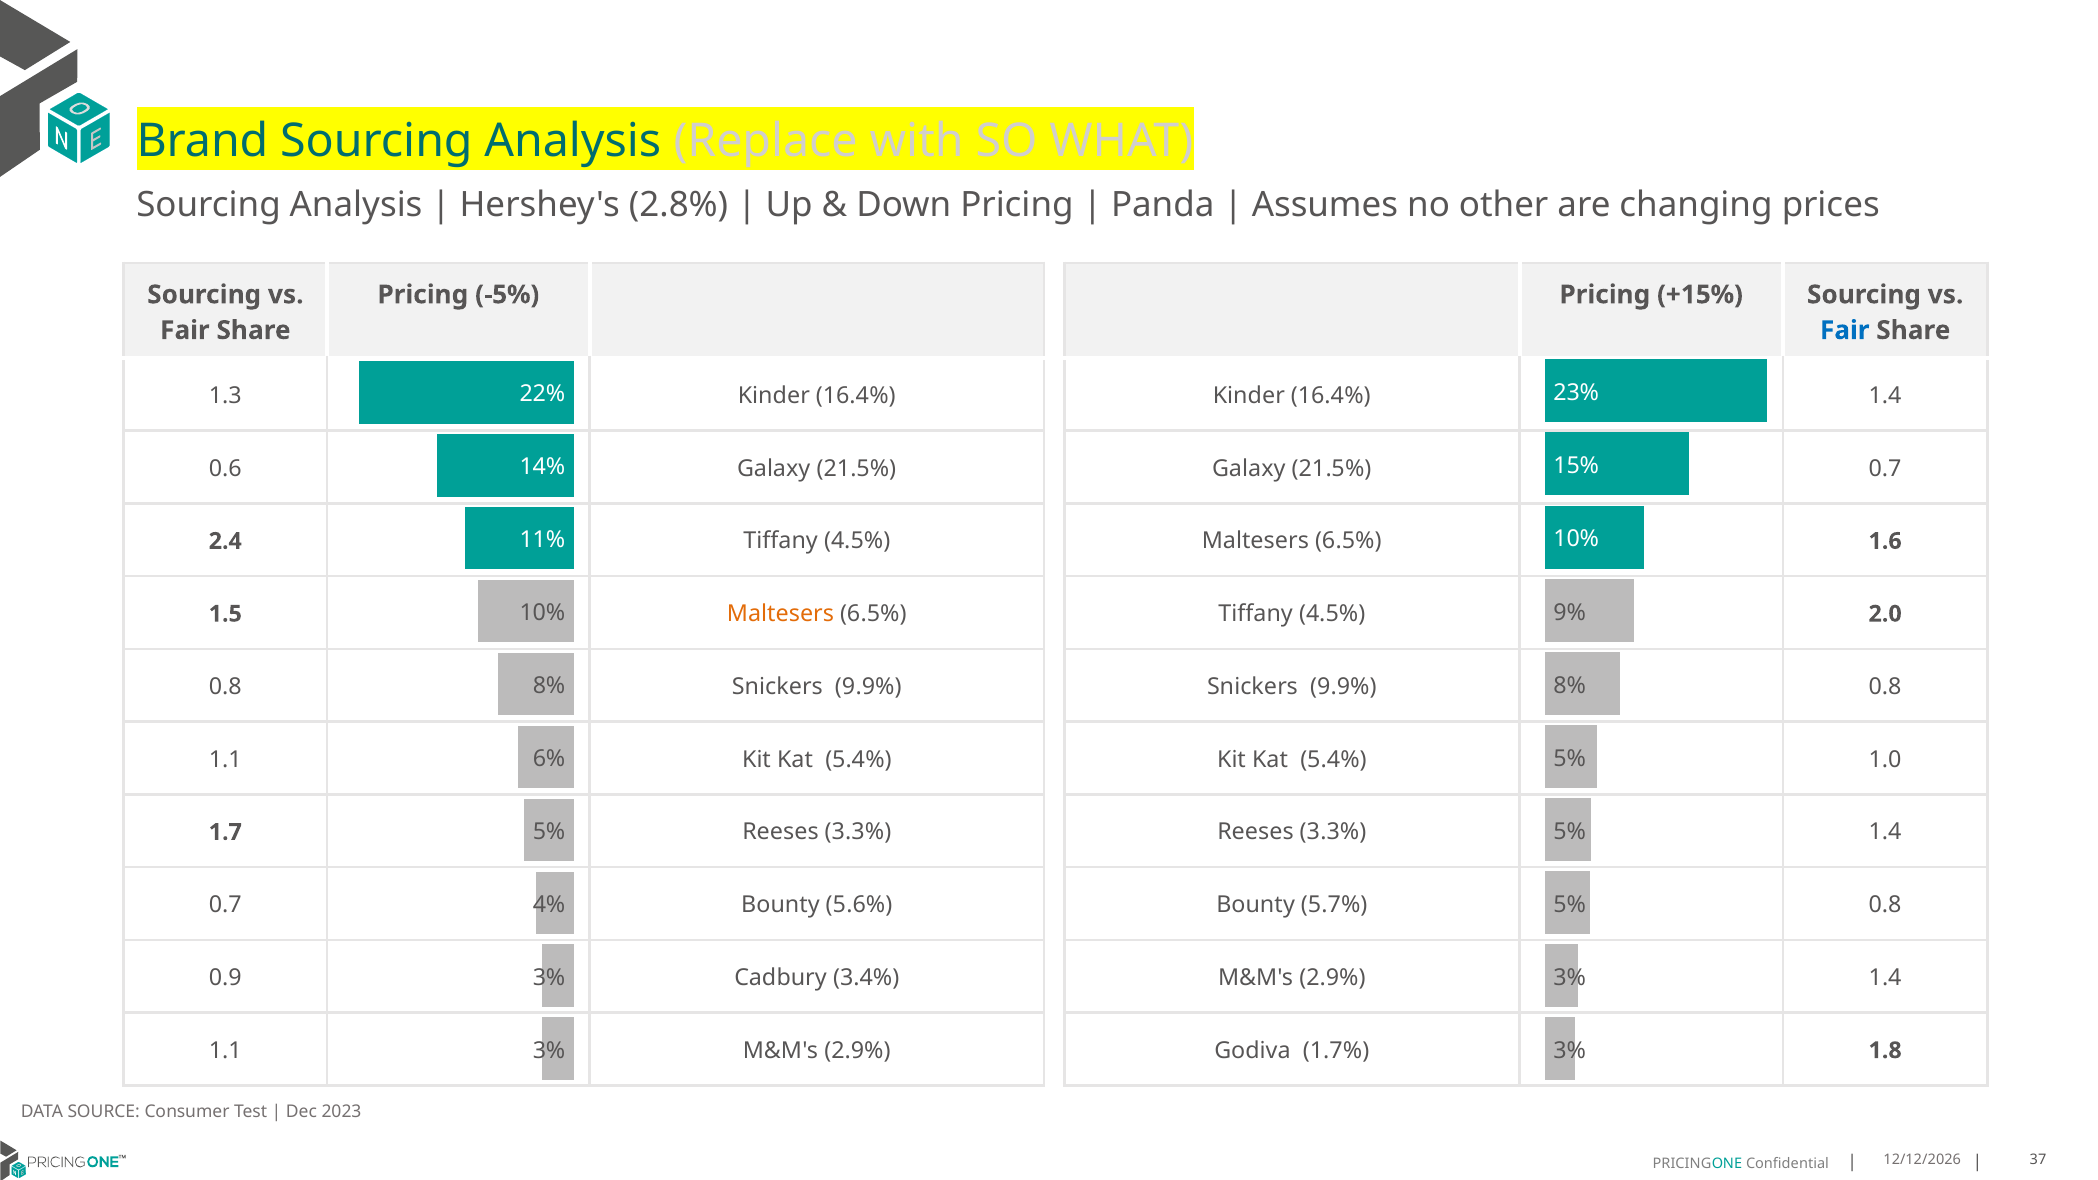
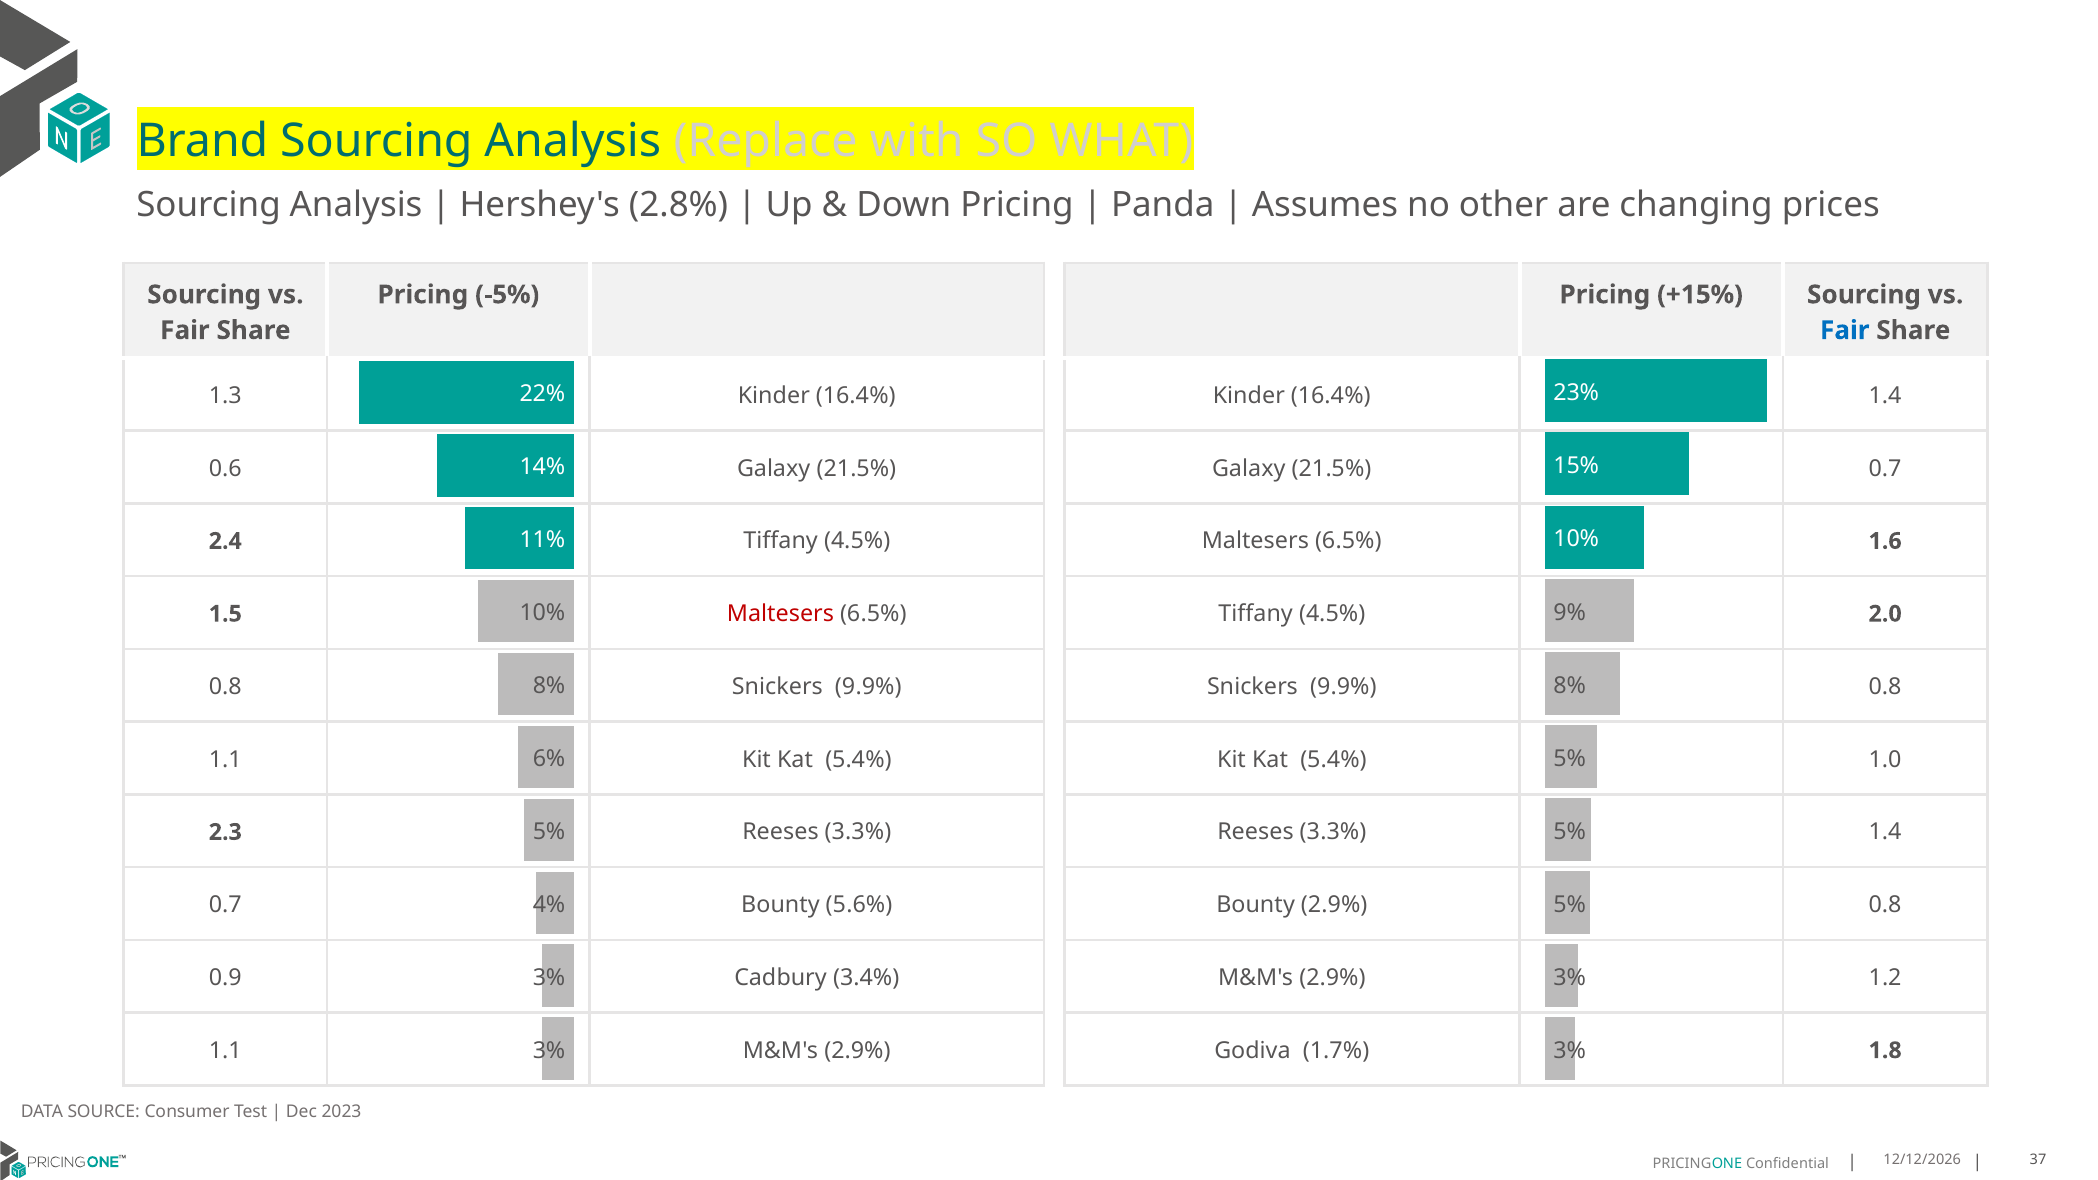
Maltesers at (780, 614) colour: orange -> red
1.7: 1.7 -> 2.3
Bounty 5.7%: 5.7% -> 2.9%
2.9% 1.4: 1.4 -> 1.2
